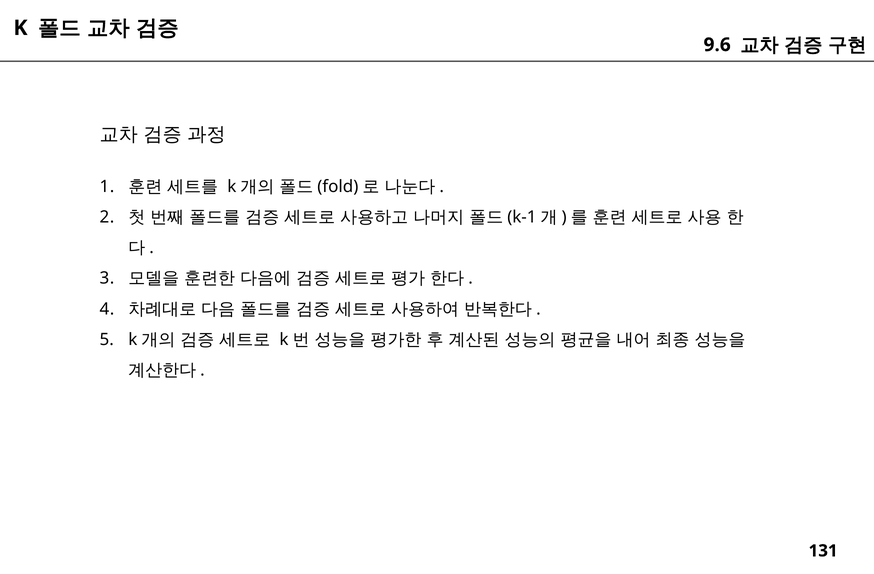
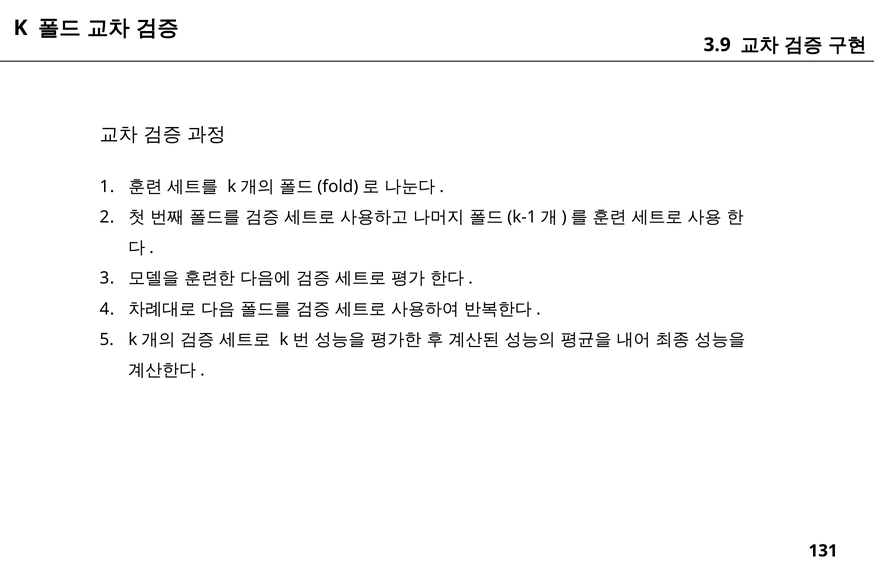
9.6: 9.6 -> 3.9
